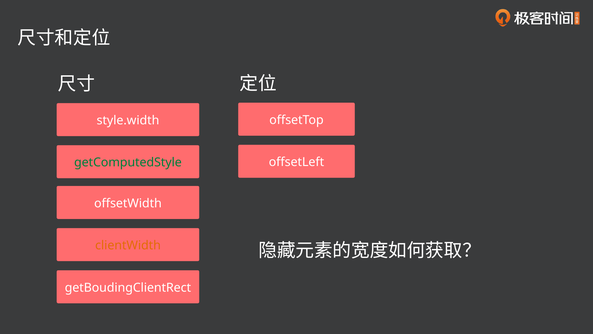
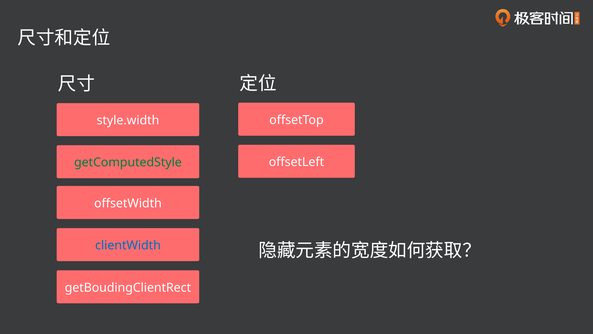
clientWidth colour: orange -> blue
